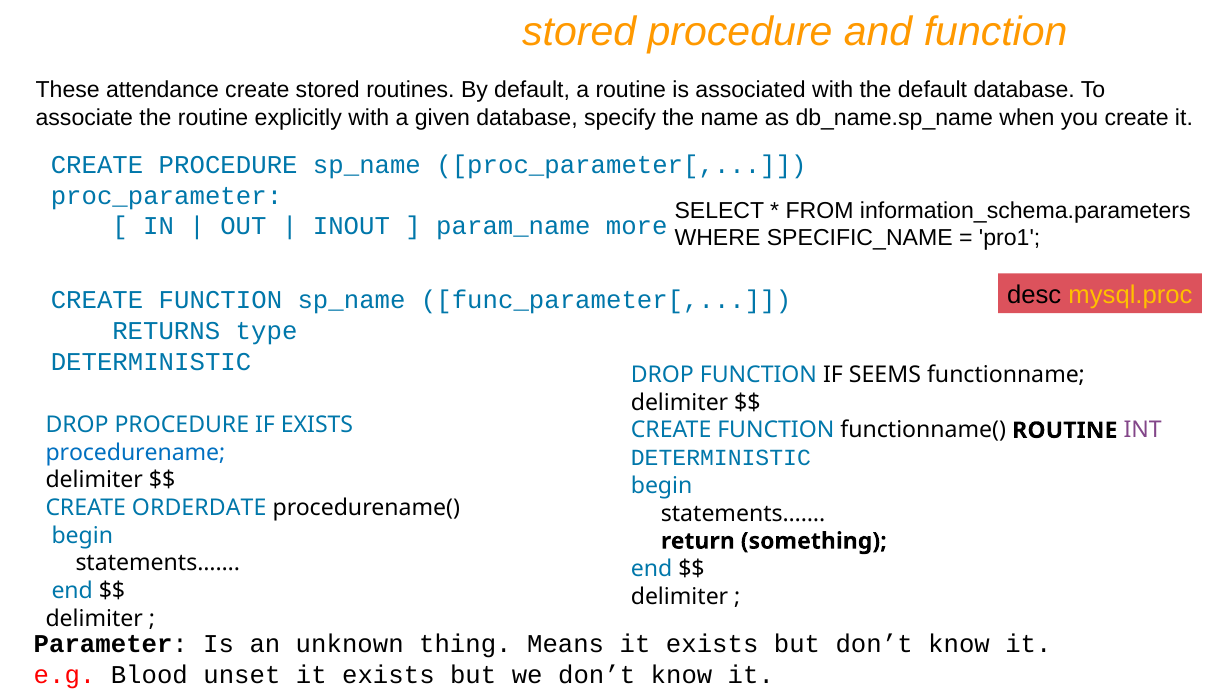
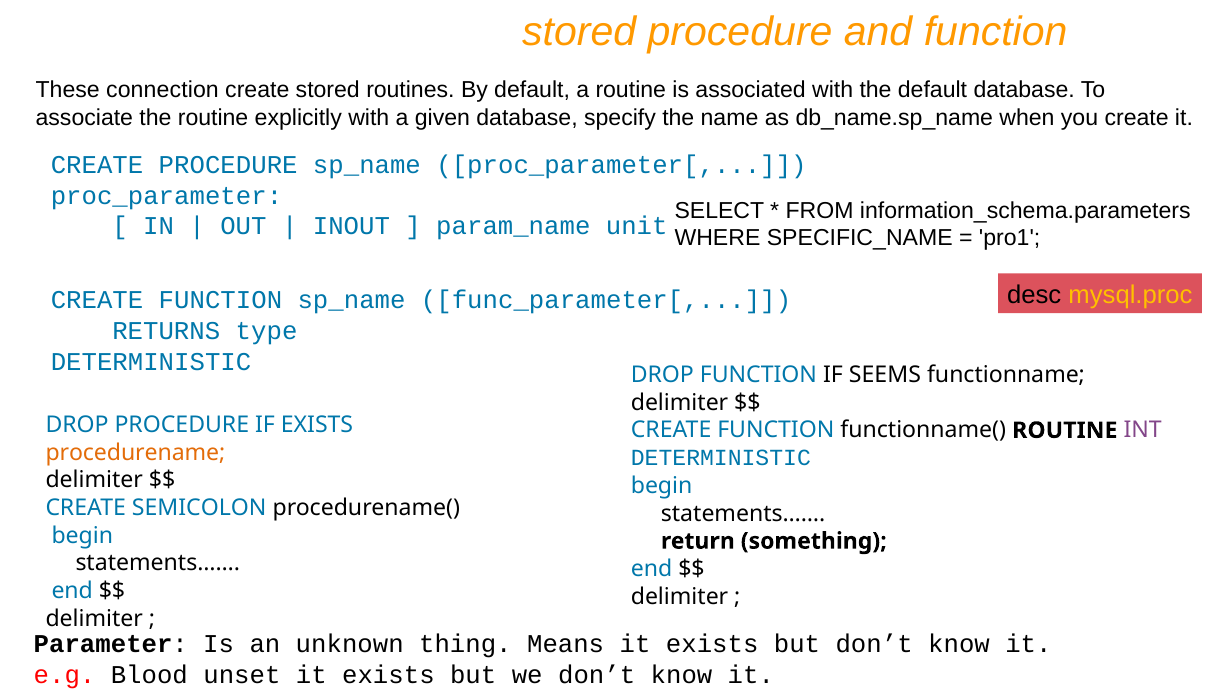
attendance: attendance -> connection
more: more -> unit
procedurename colour: blue -> orange
ORDERDATE: ORDERDATE -> SEMICOLON
